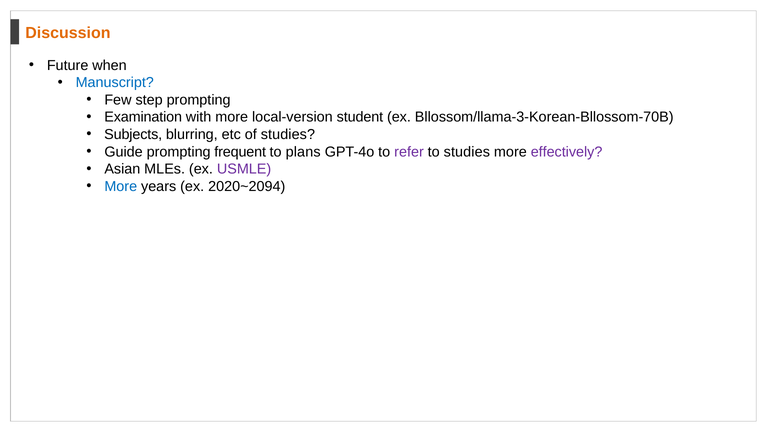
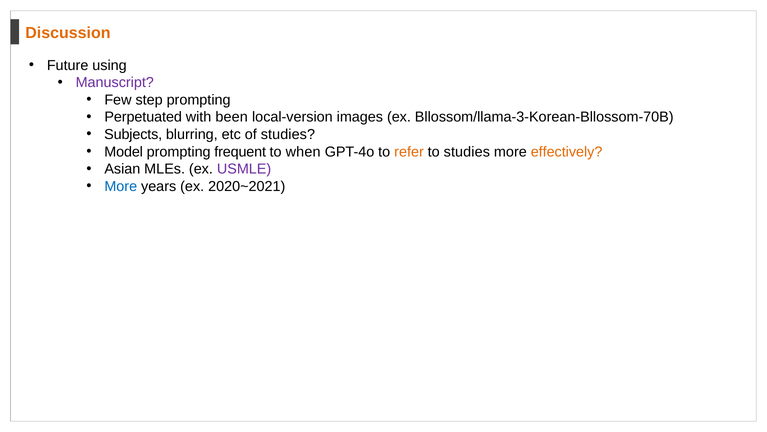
when: when -> using
Manuscript colour: blue -> purple
Examination: Examination -> Perpetuated
with more: more -> been
student: student -> images
Guide: Guide -> Model
plans: plans -> when
refer colour: purple -> orange
effectively colour: purple -> orange
2020~2094: 2020~2094 -> 2020~2021
